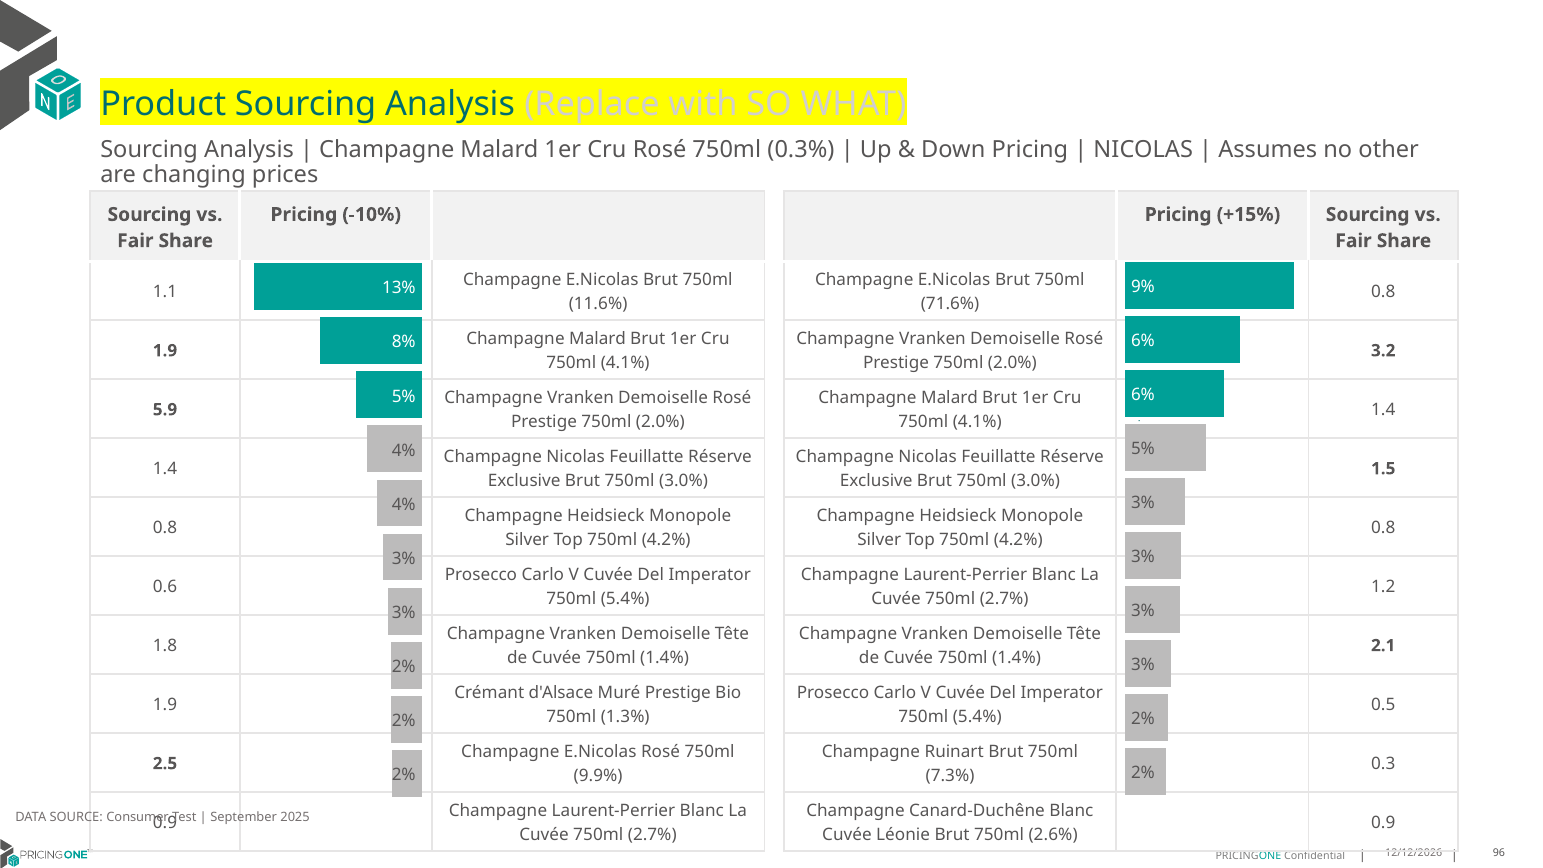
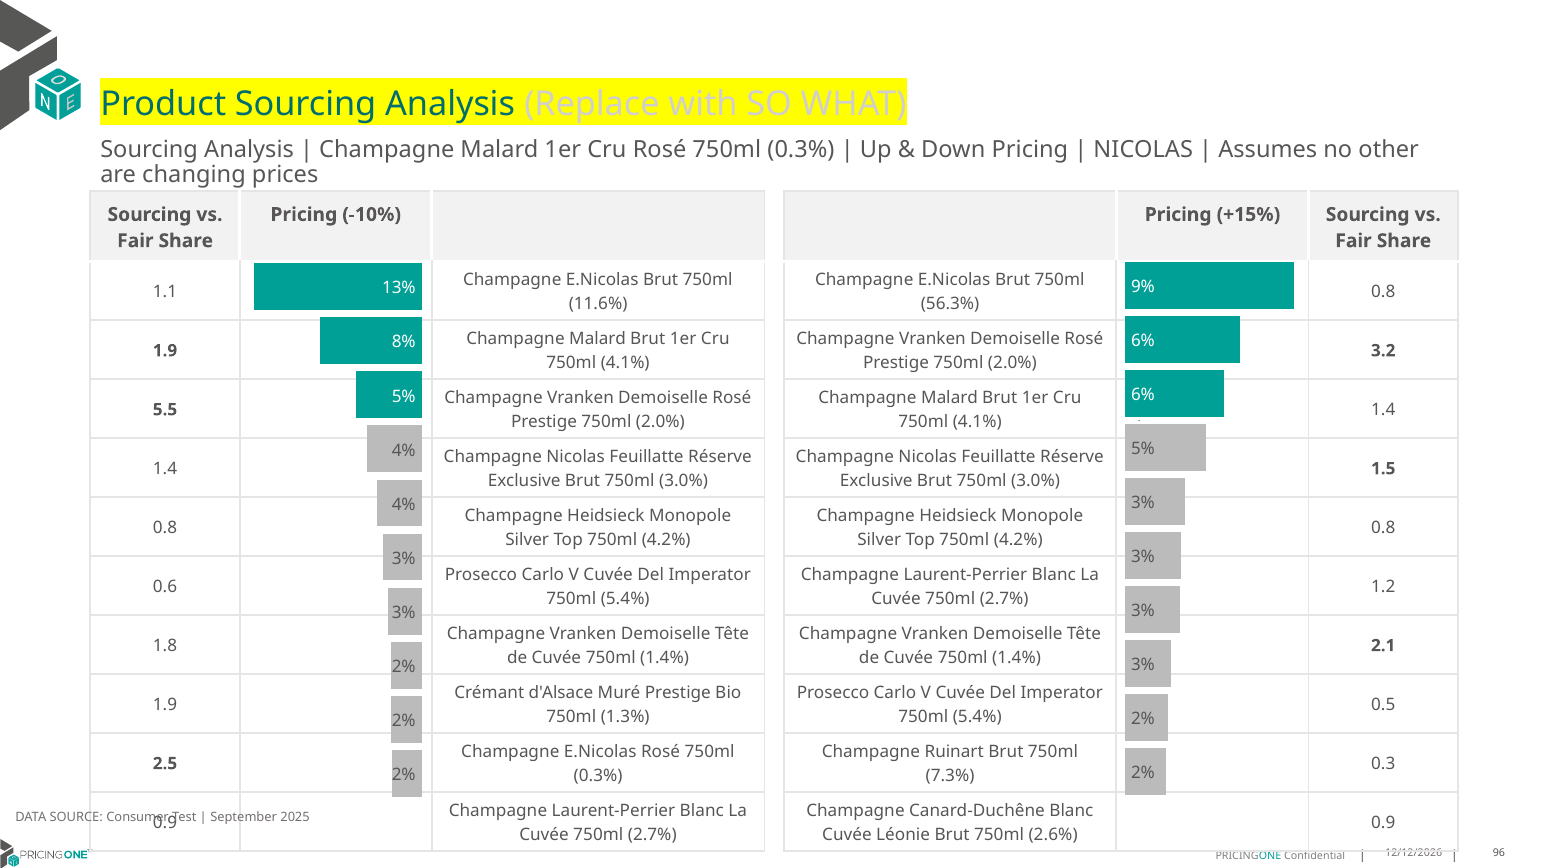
71.6%: 71.6% -> 56.3%
5.9: 5.9 -> 5.5
9.9% at (598, 775): 9.9% -> 0.3%
